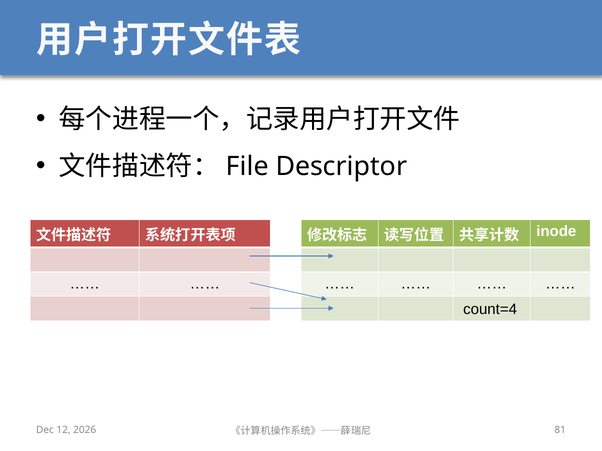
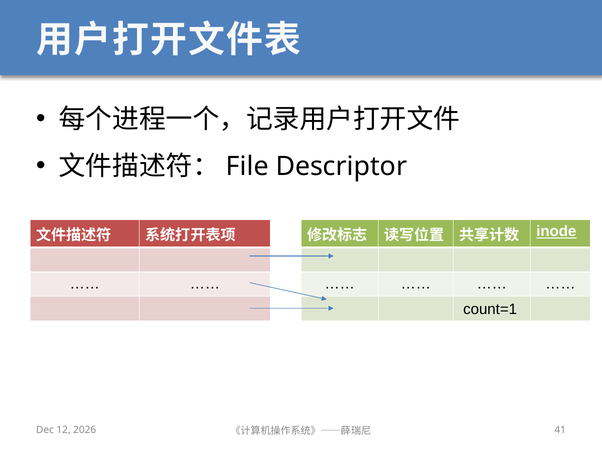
inode underline: none -> present
count=4: count=4 -> count=1
81: 81 -> 41
